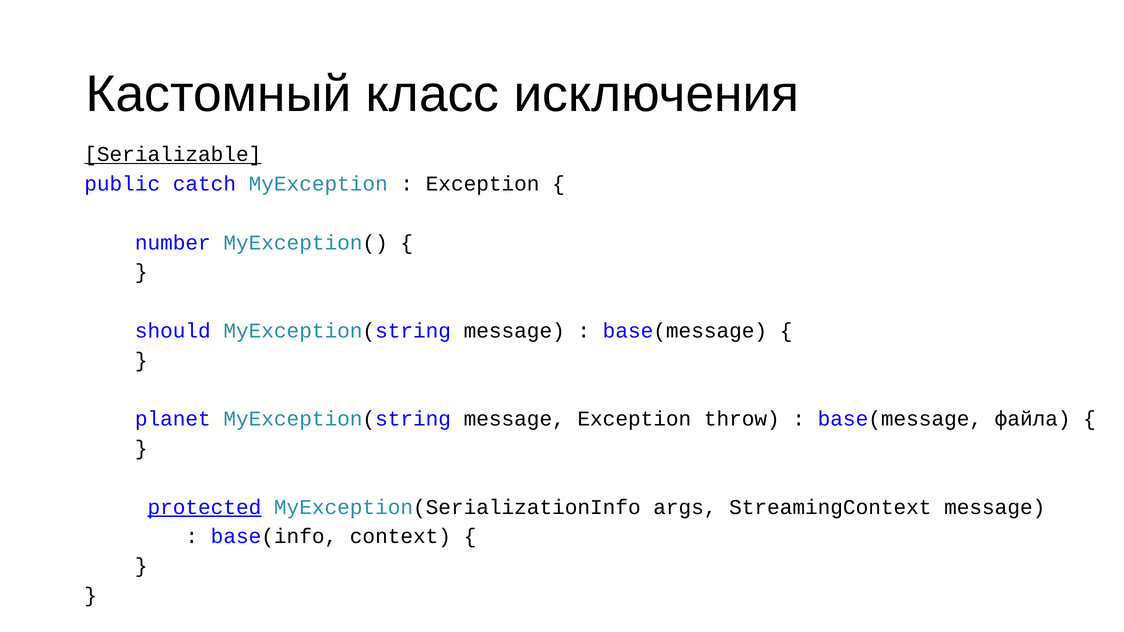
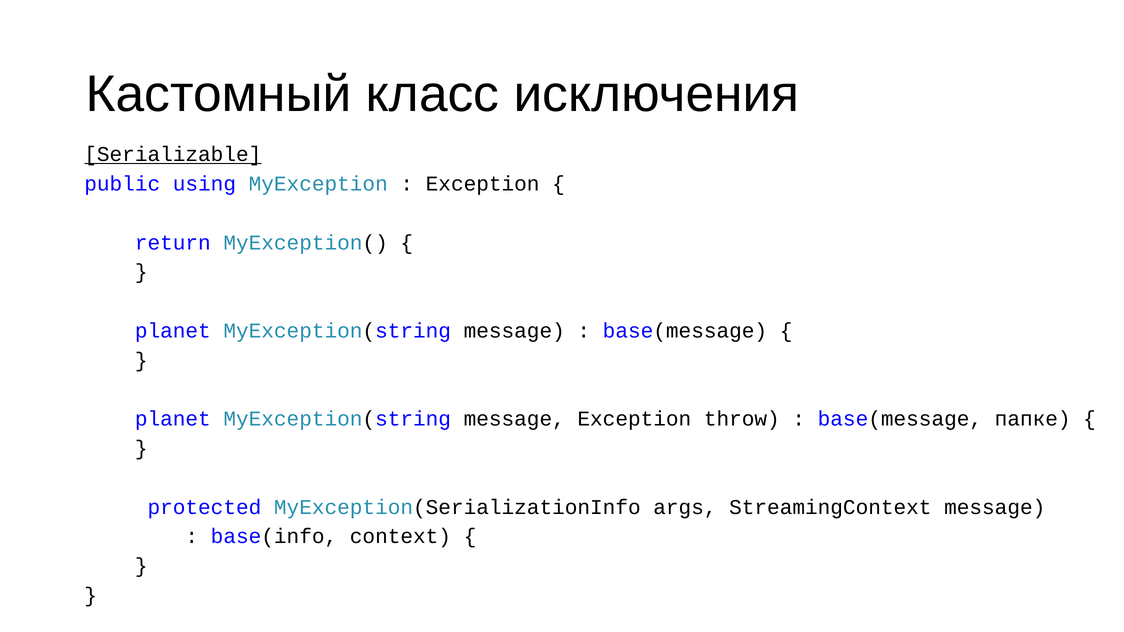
catch: catch -> using
number: number -> return
should at (173, 331): should -> planet
файла: файла -> папке
protected underline: present -> none
